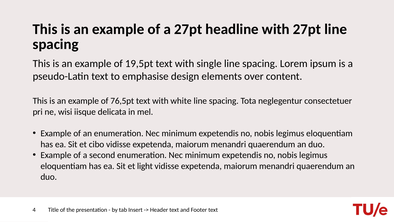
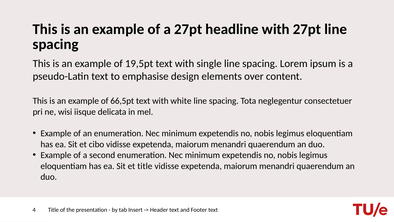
76,5pt: 76,5pt -> 66,5pt
et light: light -> title
